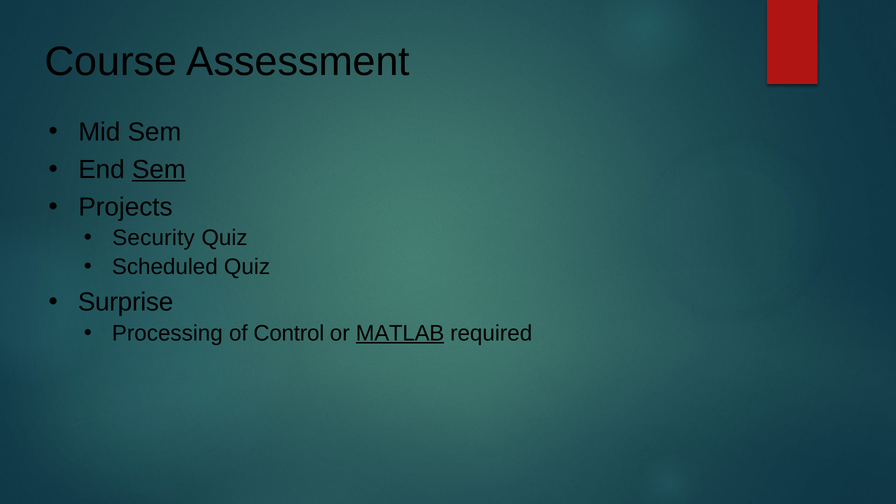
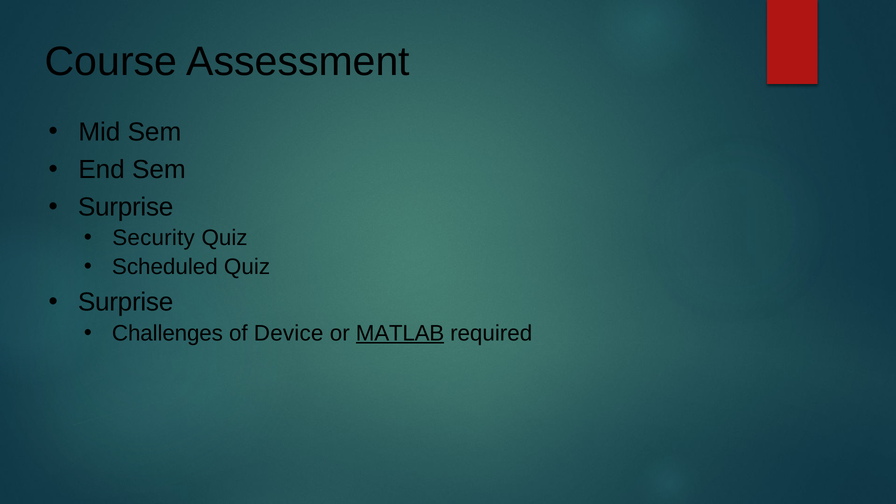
Sem at (159, 169) underline: present -> none
Projects at (126, 207): Projects -> Surprise
Processing: Processing -> Challenges
Control: Control -> Device
